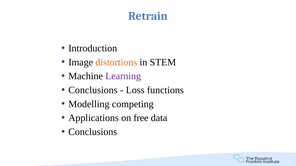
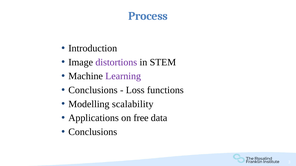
Retrain: Retrain -> Process
distortions colour: orange -> purple
competing: competing -> scalability
